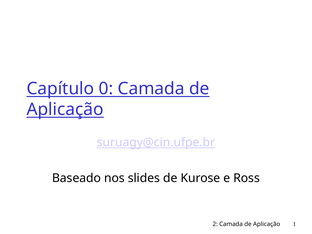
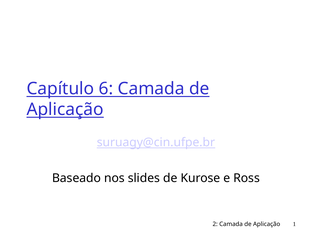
0: 0 -> 6
